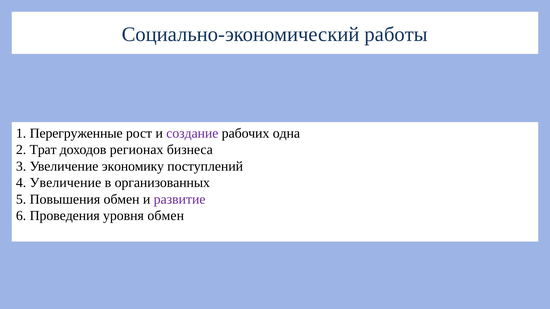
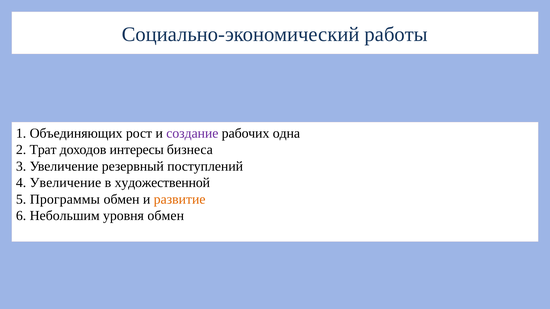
Перегруженные: Перегруженные -> Объединяющих
регионах: регионах -> интересы
экономику: экономику -> резервный
организованных: организованных -> художественной
Повышения: Повышения -> Программы
развитие colour: purple -> orange
Проведения: Проведения -> Небольшим
